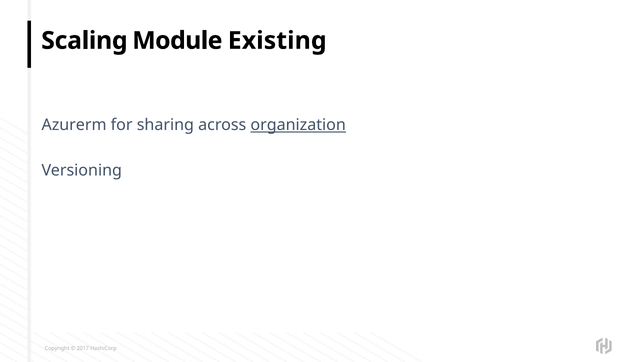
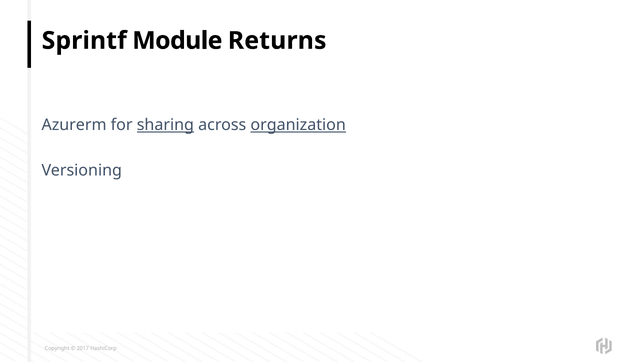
Scaling: Scaling -> Sprintf
Existing: Existing -> Returns
sharing underline: none -> present
